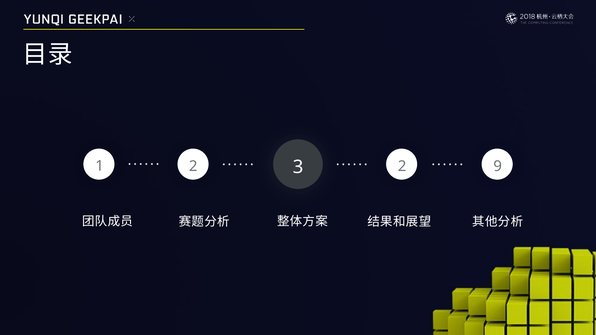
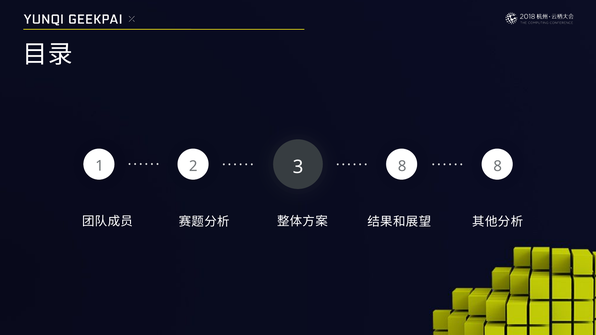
1 9: 9 -> 8
2 2: 2 -> 8
